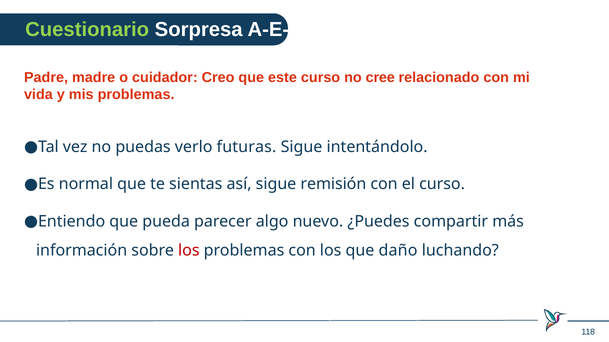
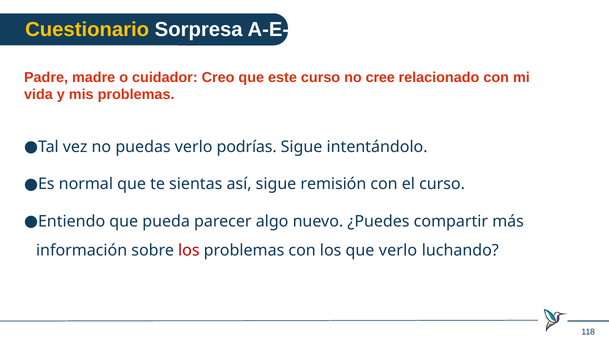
Cuestionario colour: light green -> yellow
futuras: futuras -> podrías
que daño: daño -> verlo
